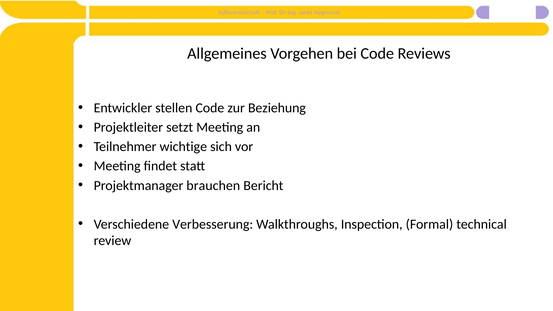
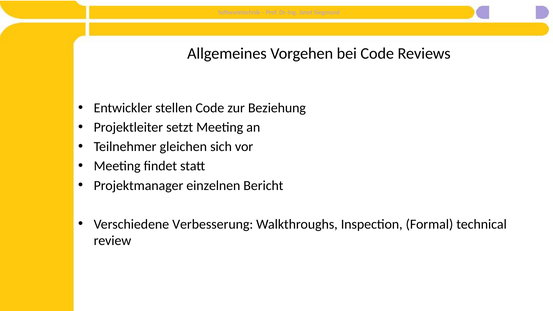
wichtige: wichtige -> gleichen
brauchen: brauchen -> einzelnen
